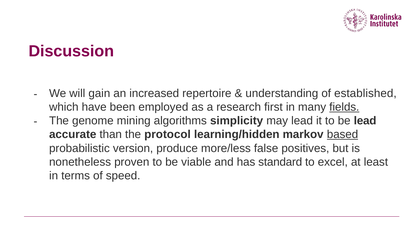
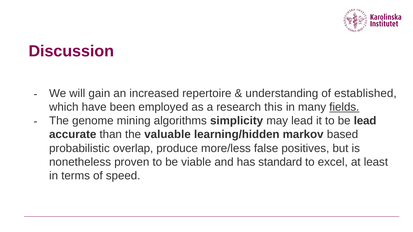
first: first -> this
protocol: protocol -> valuable
based underline: present -> none
version: version -> overlap
